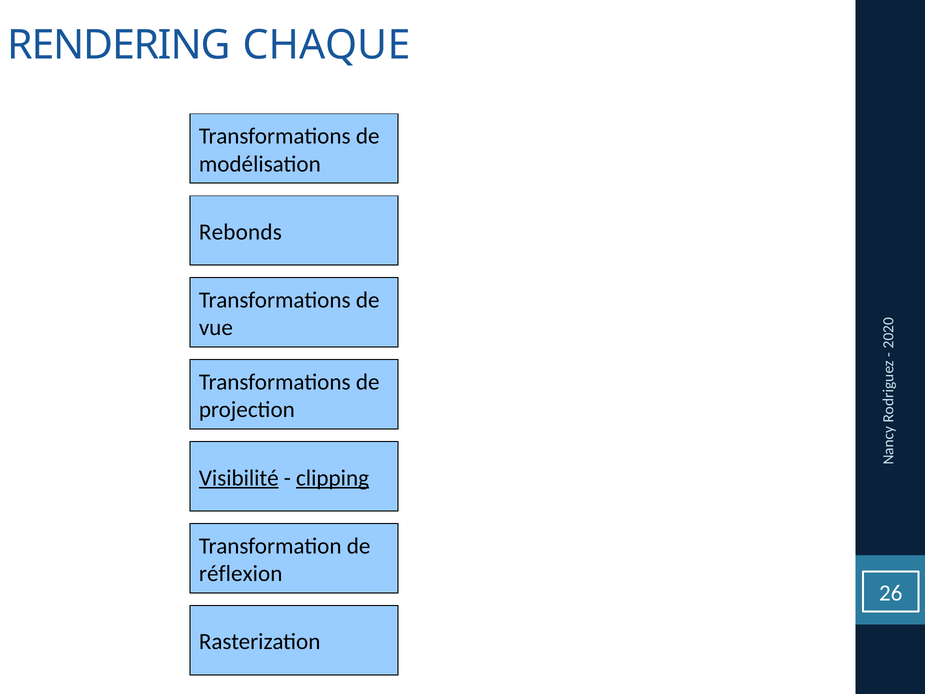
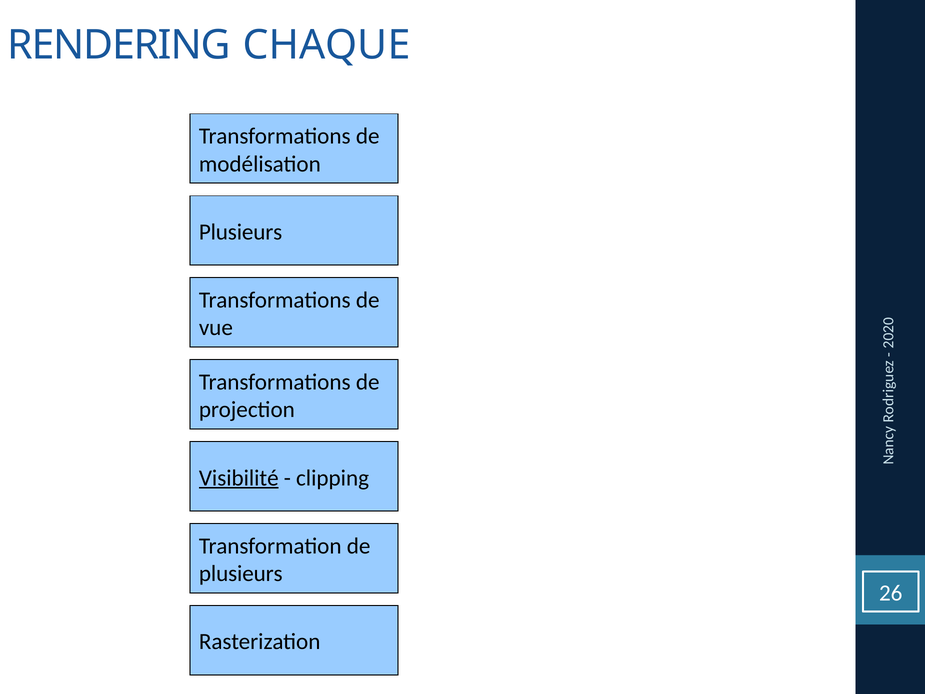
Rebonds at (240, 232): Rebonds -> Plusieurs
clipping underline: present -> none
réflexion at (241, 574): réflexion -> plusieurs
